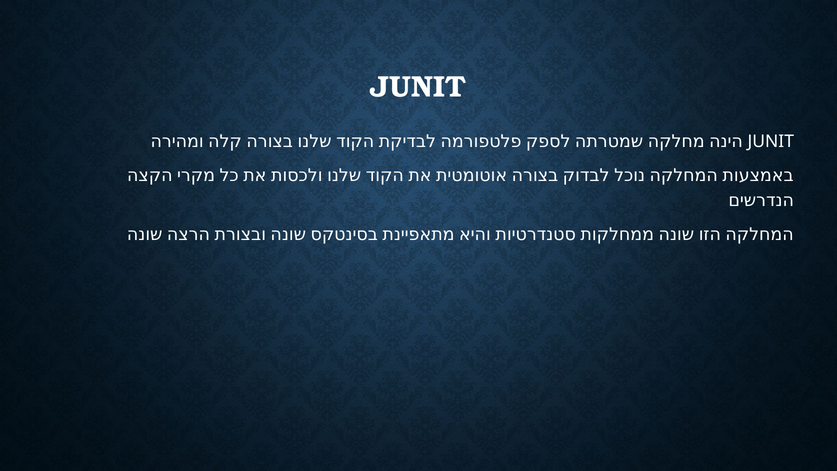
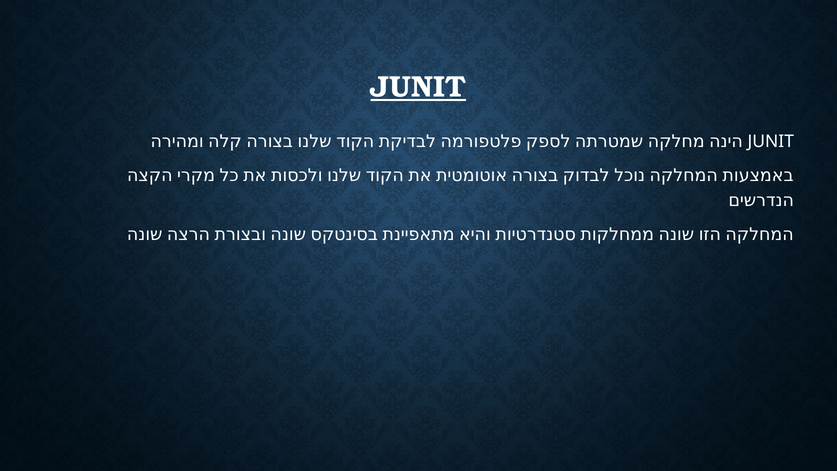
JUNIT at (418, 87) underline: none -> present
